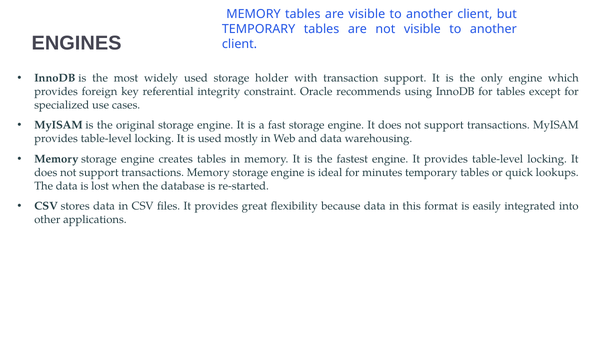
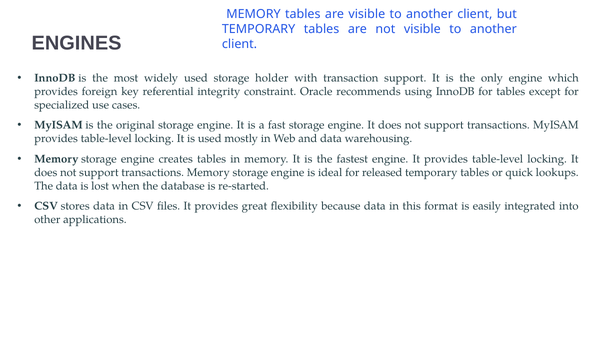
minutes: minutes -> released
